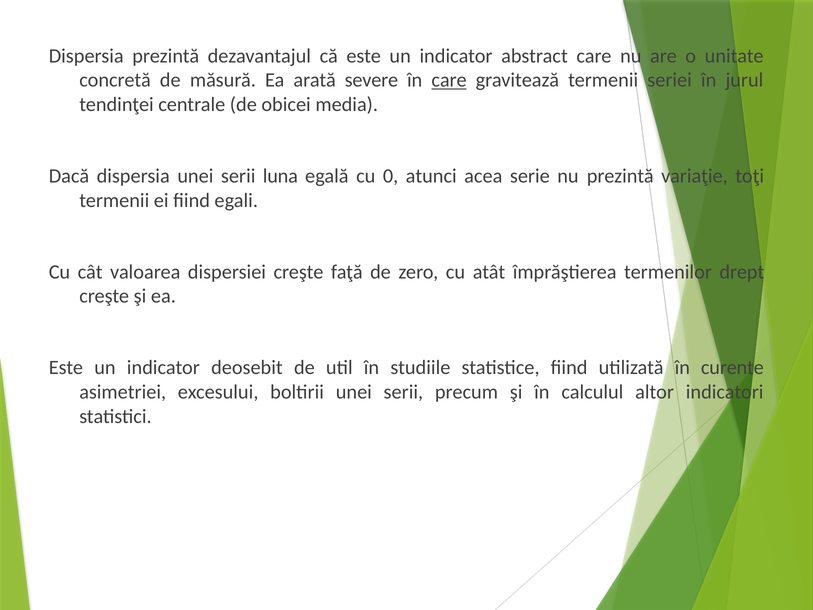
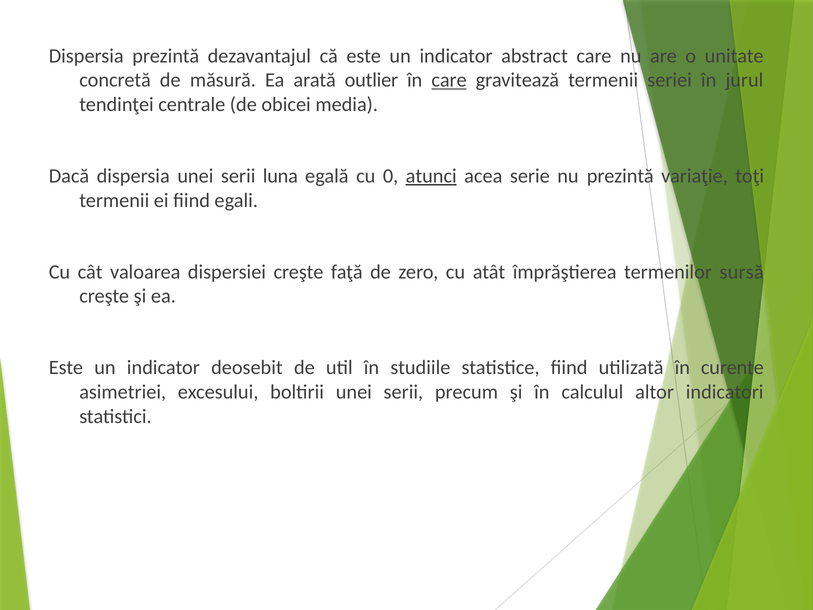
severe: severe -> outlier
atunci underline: none -> present
drept: drept -> sursă
